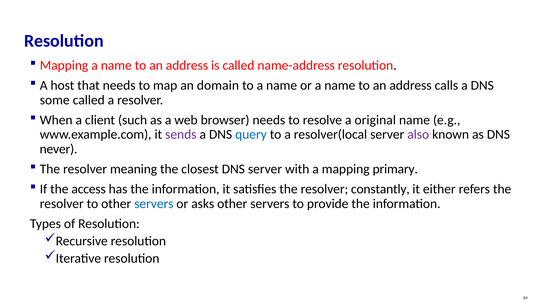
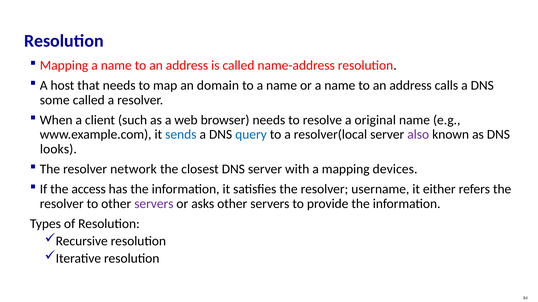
sends colour: purple -> blue
never: never -> looks
meaning: meaning -> network
primary: primary -> devices
constantly: constantly -> username
servers at (154, 204) colour: blue -> purple
